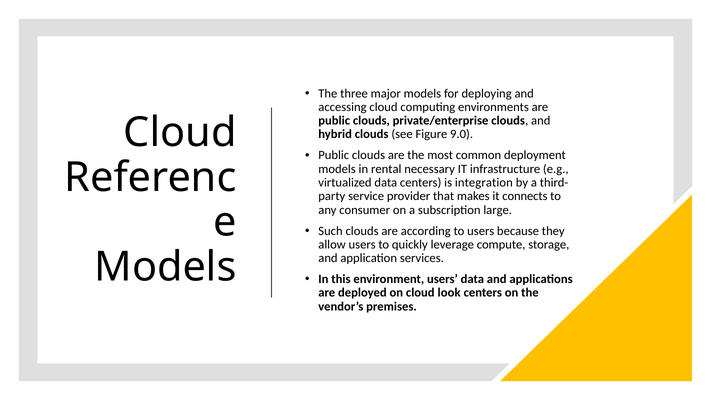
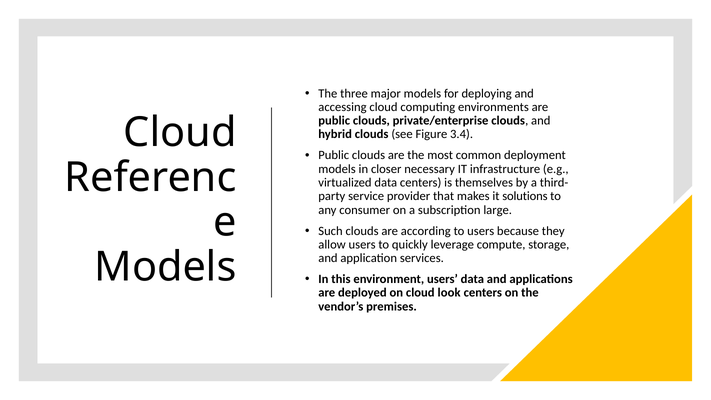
9.0: 9.0 -> 3.4
rental: rental -> closer
integration: integration -> themselves
connects: connects -> solutions
